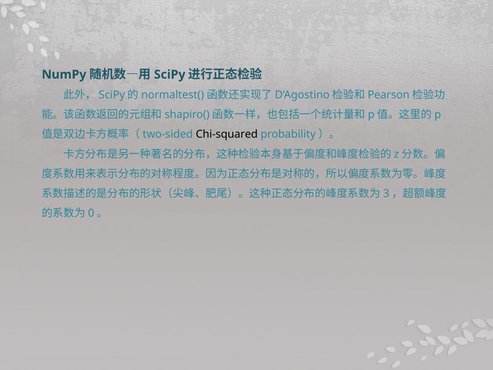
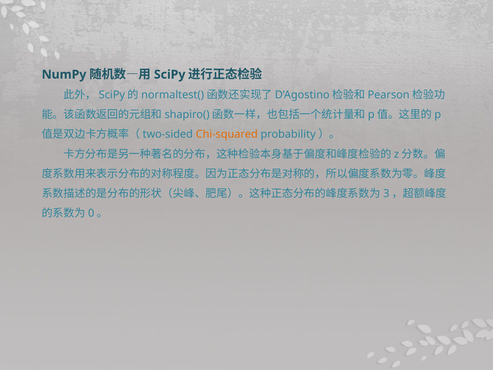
Chi-squared colour: black -> orange
